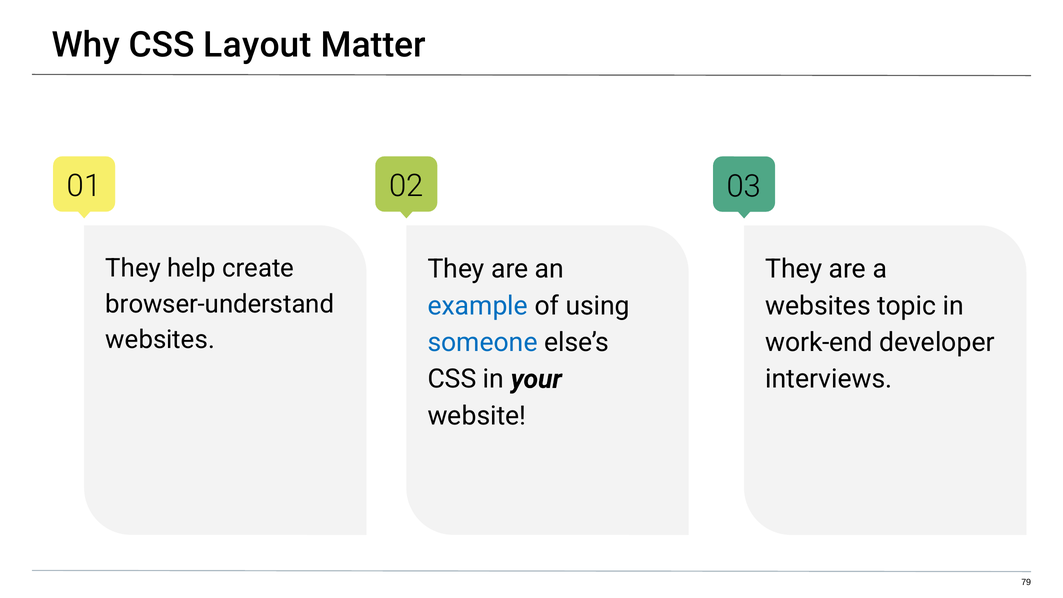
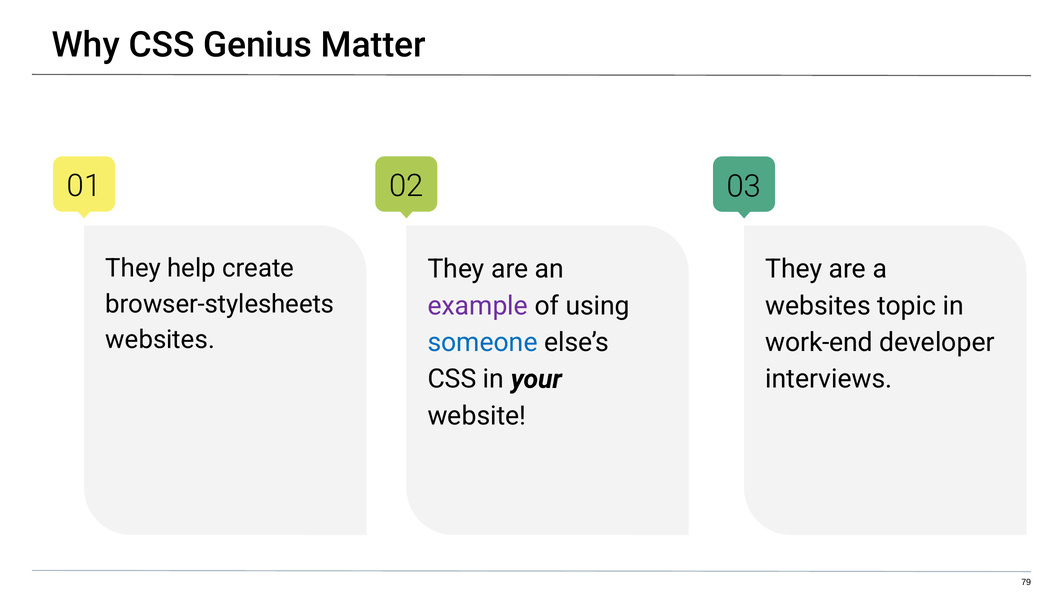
Layout: Layout -> Genius
browser-understand: browser-understand -> browser-stylesheets
example colour: blue -> purple
